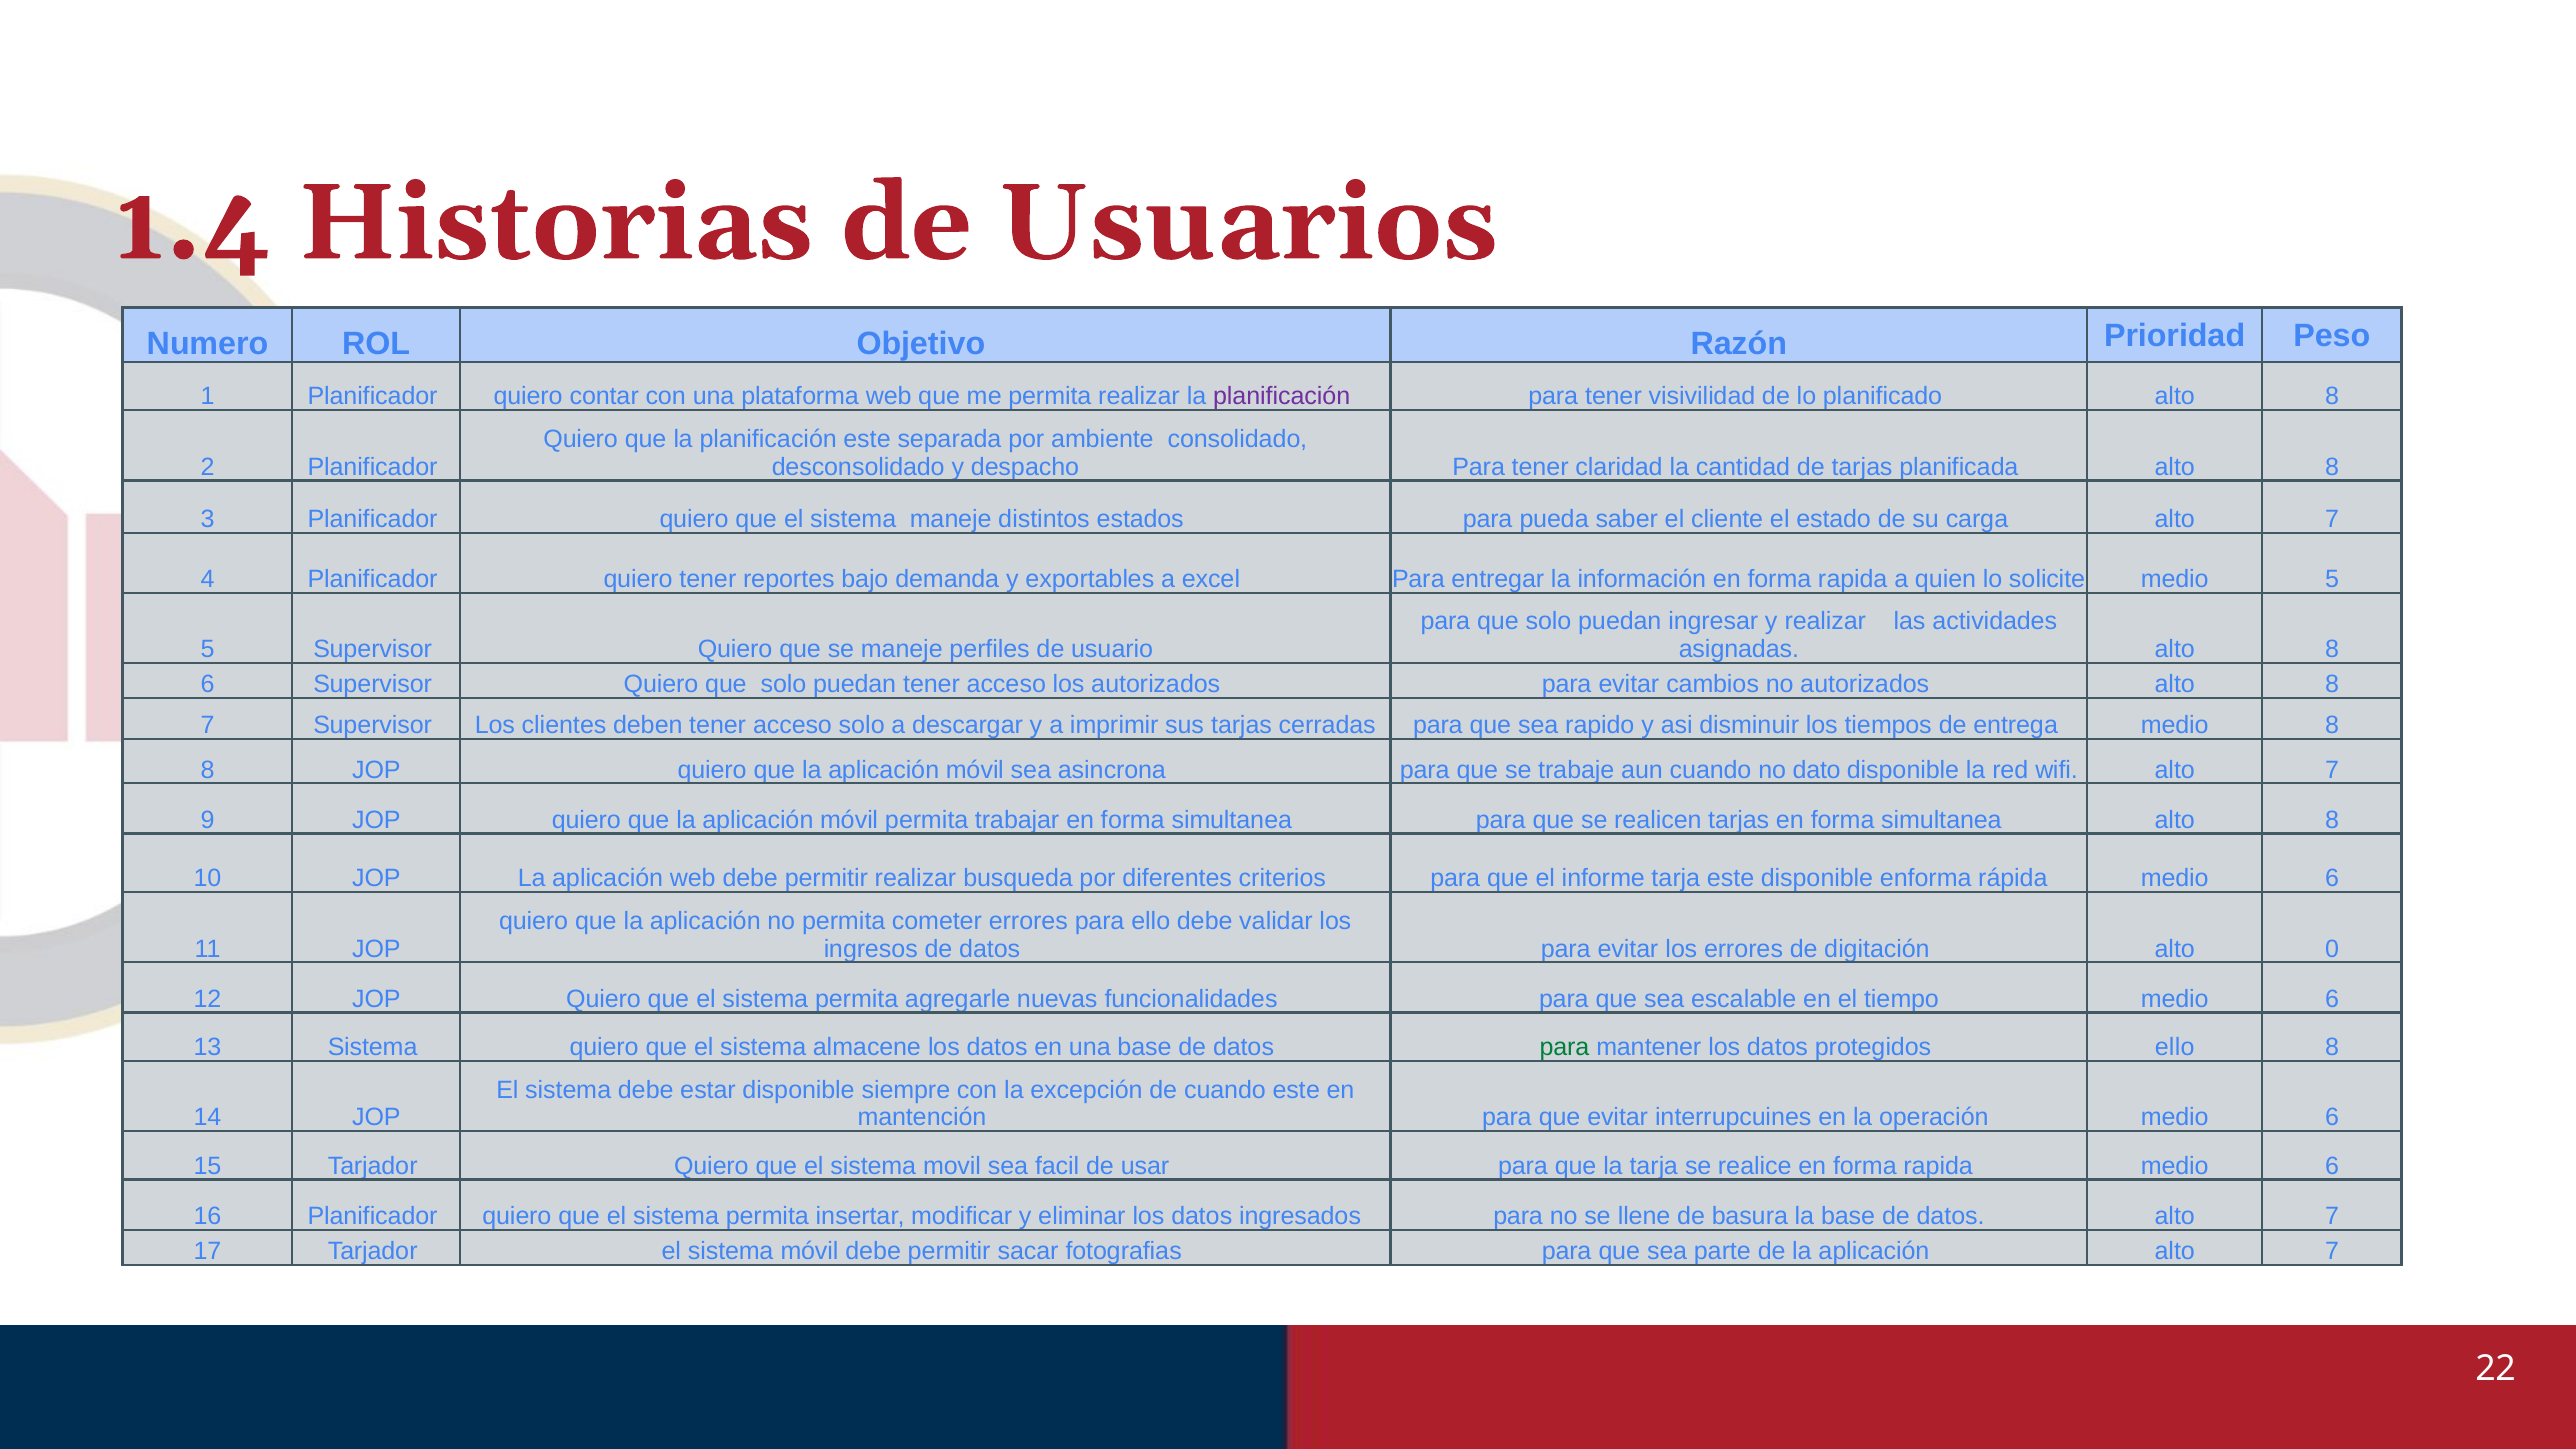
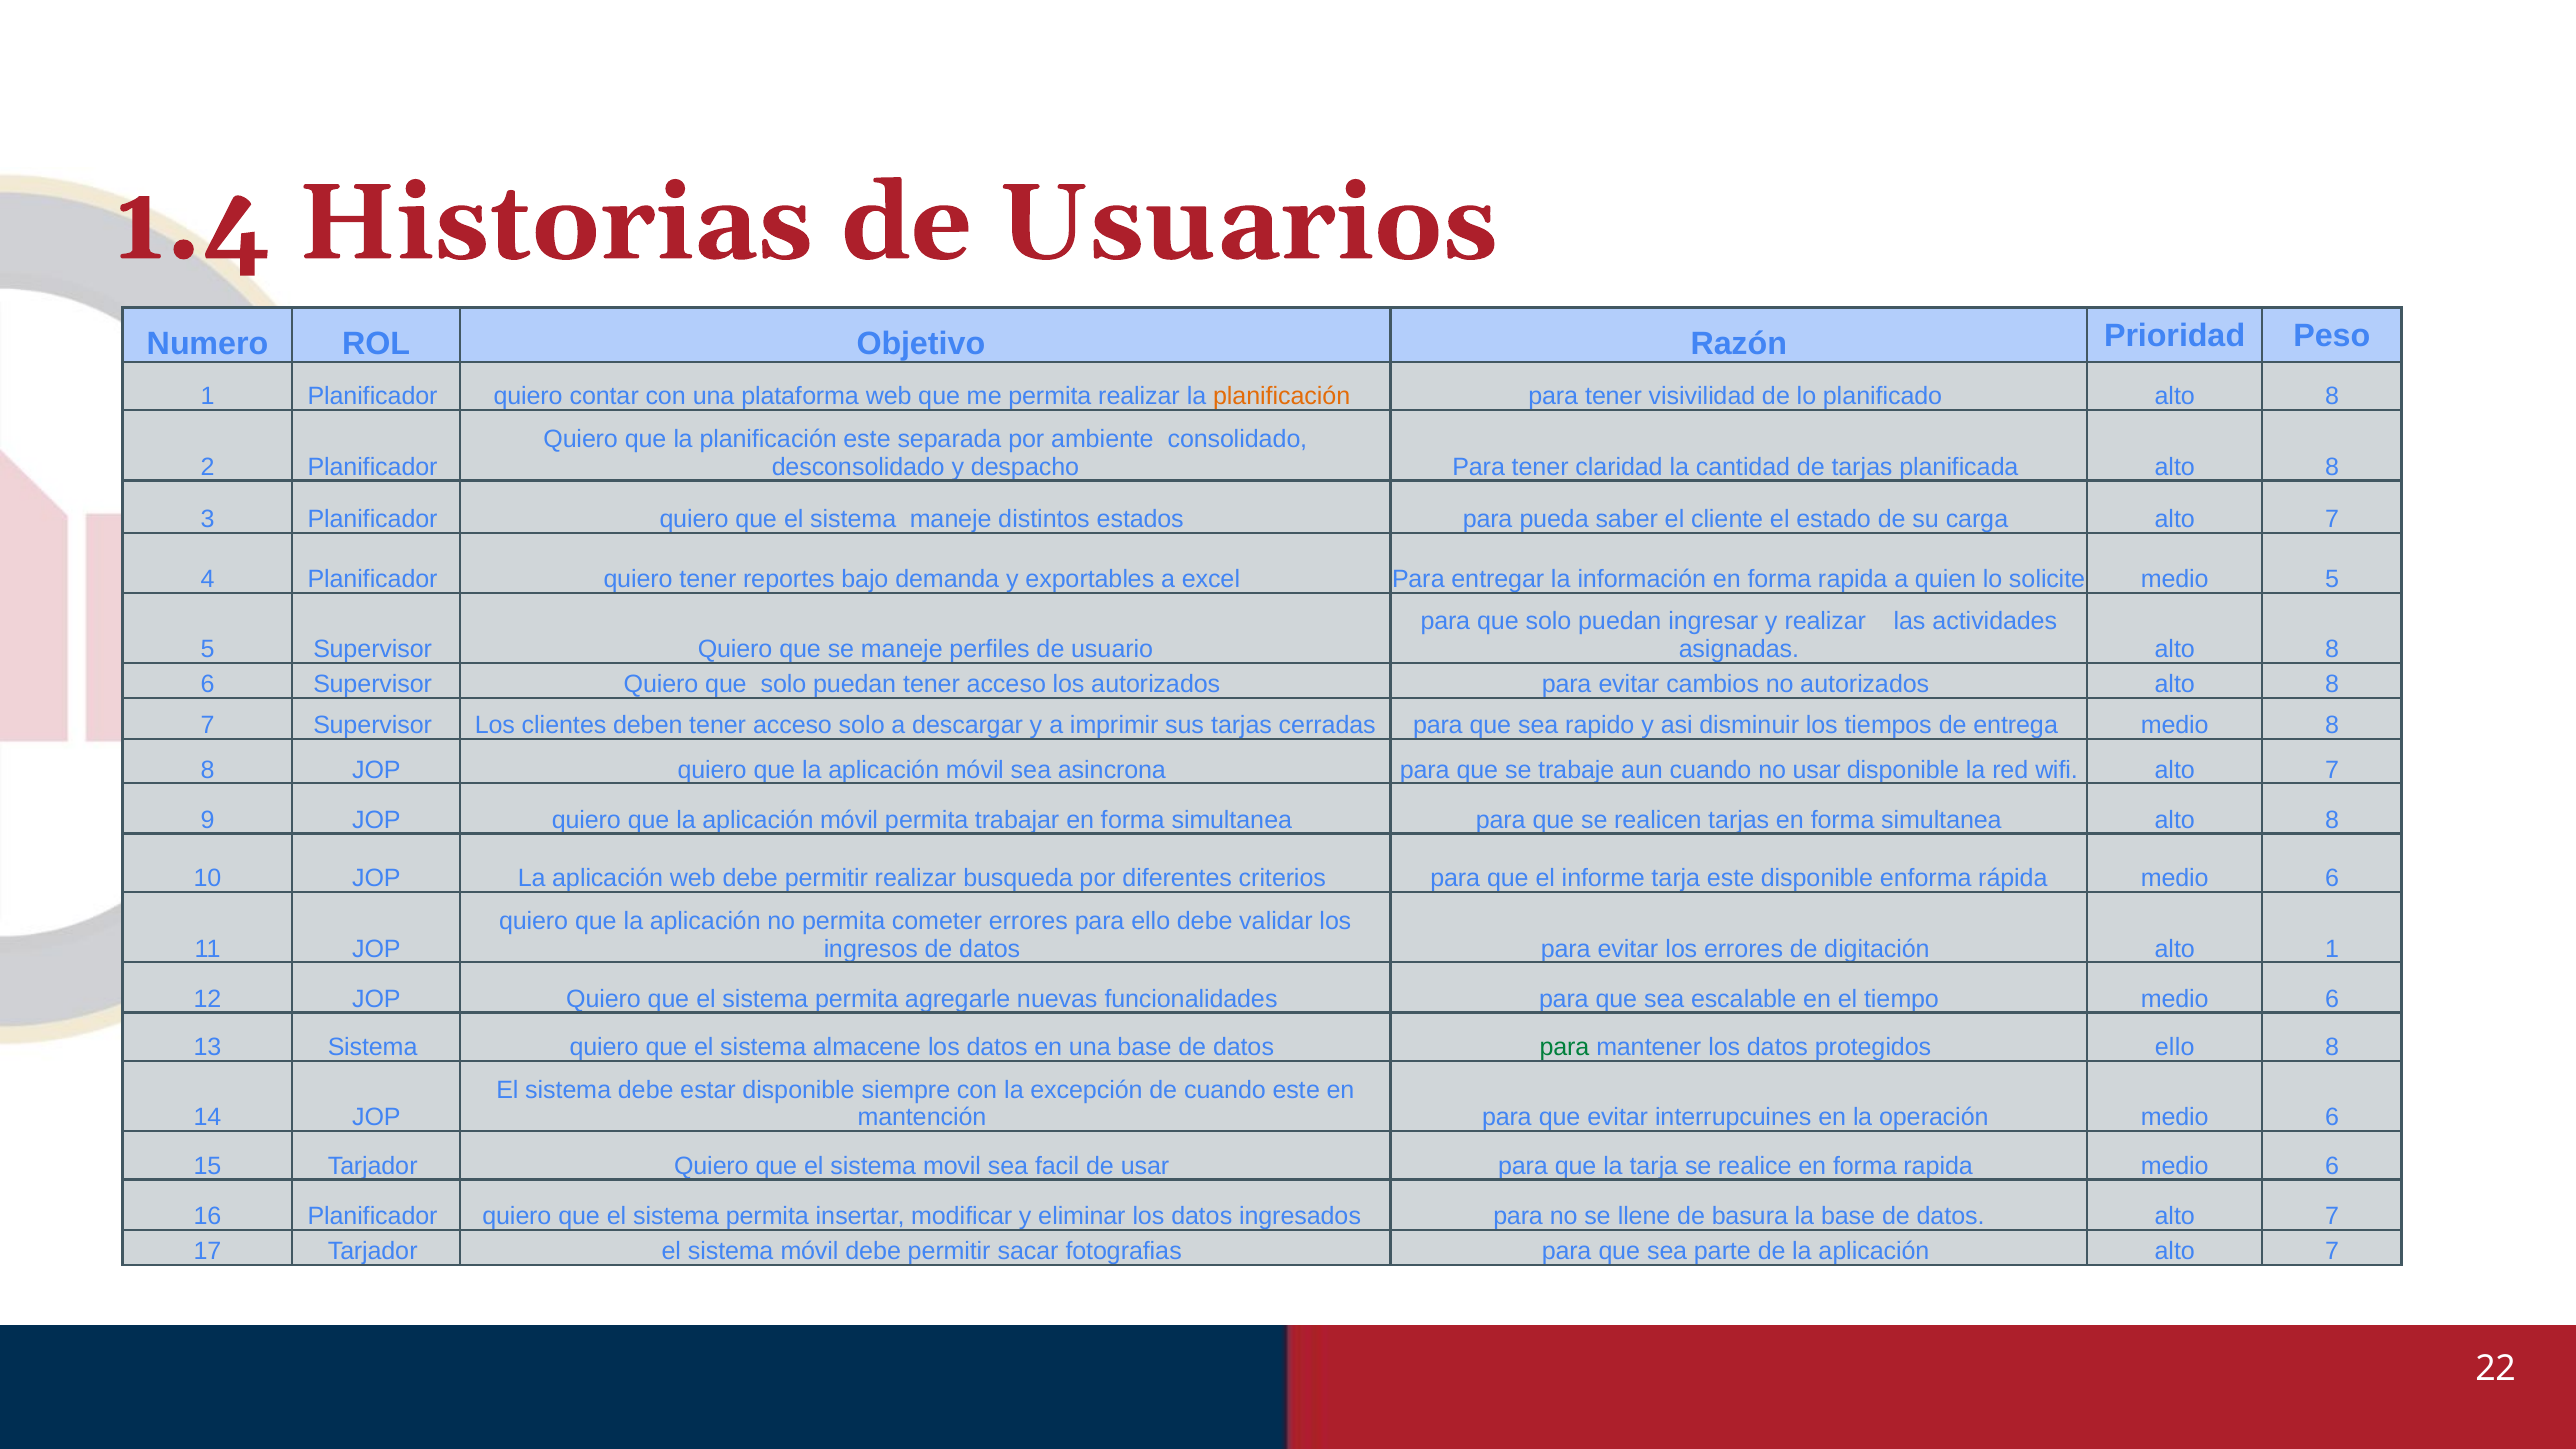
planificación at (1282, 397) colour: purple -> orange
no dato: dato -> usar
alto 0: 0 -> 1
